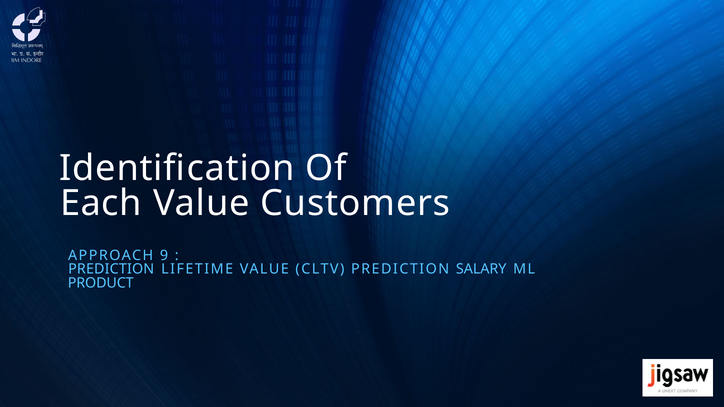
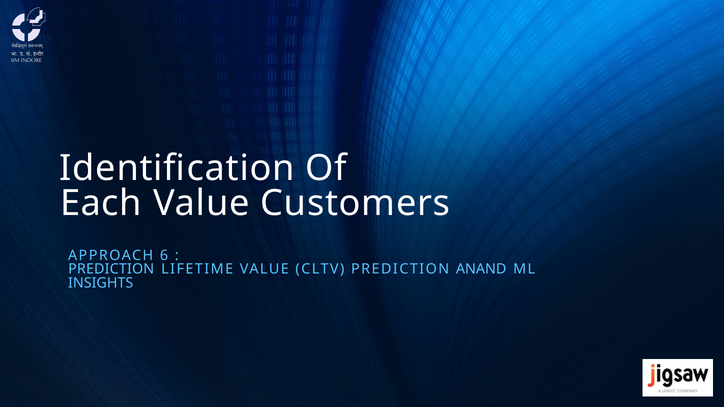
9: 9 -> 6
SALARY: SALARY -> ANAND
PRODUCT: PRODUCT -> INSIGHTS
